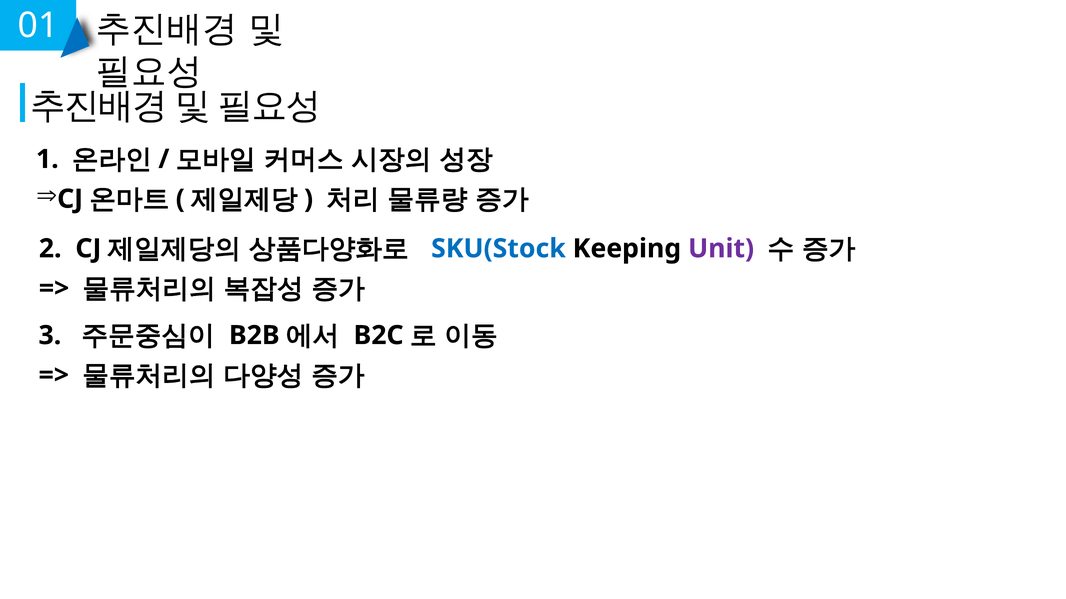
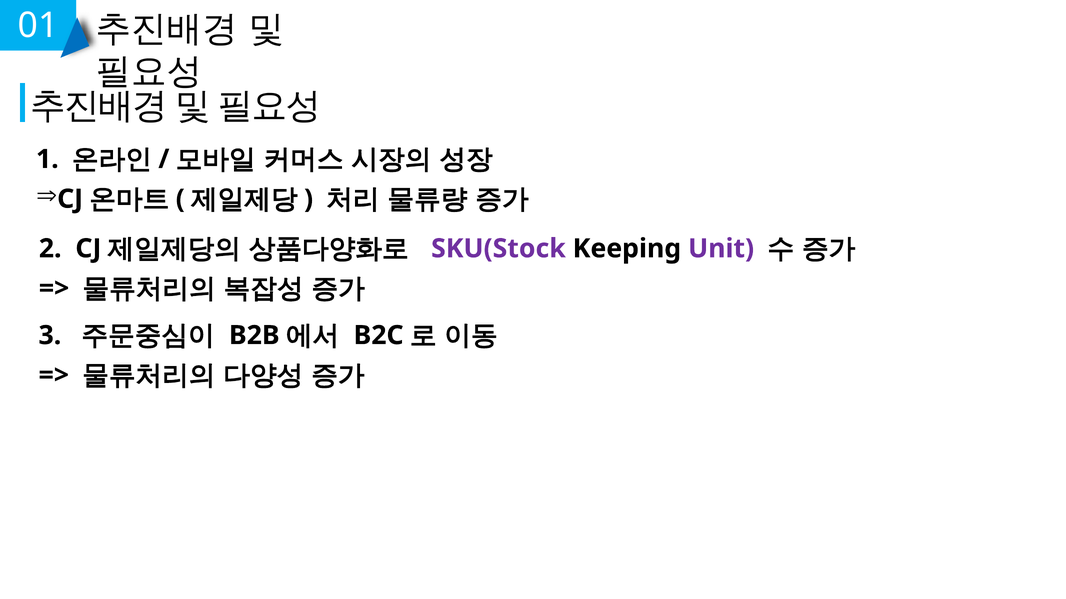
SKU(Stock colour: blue -> purple
